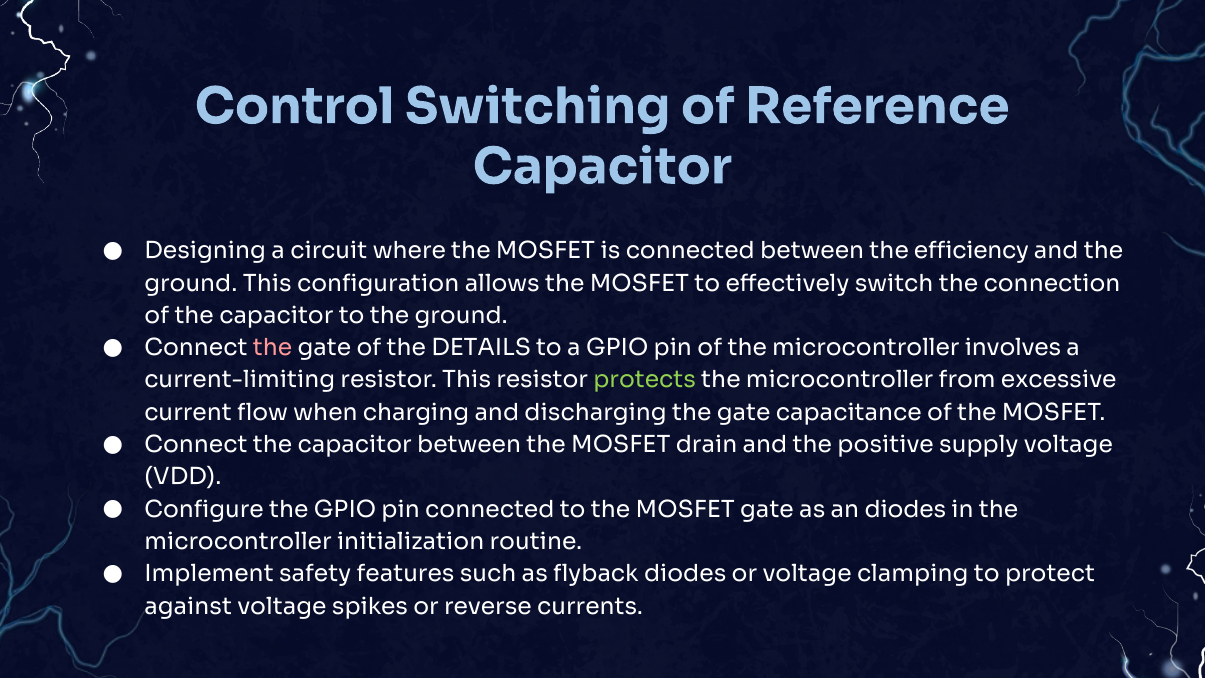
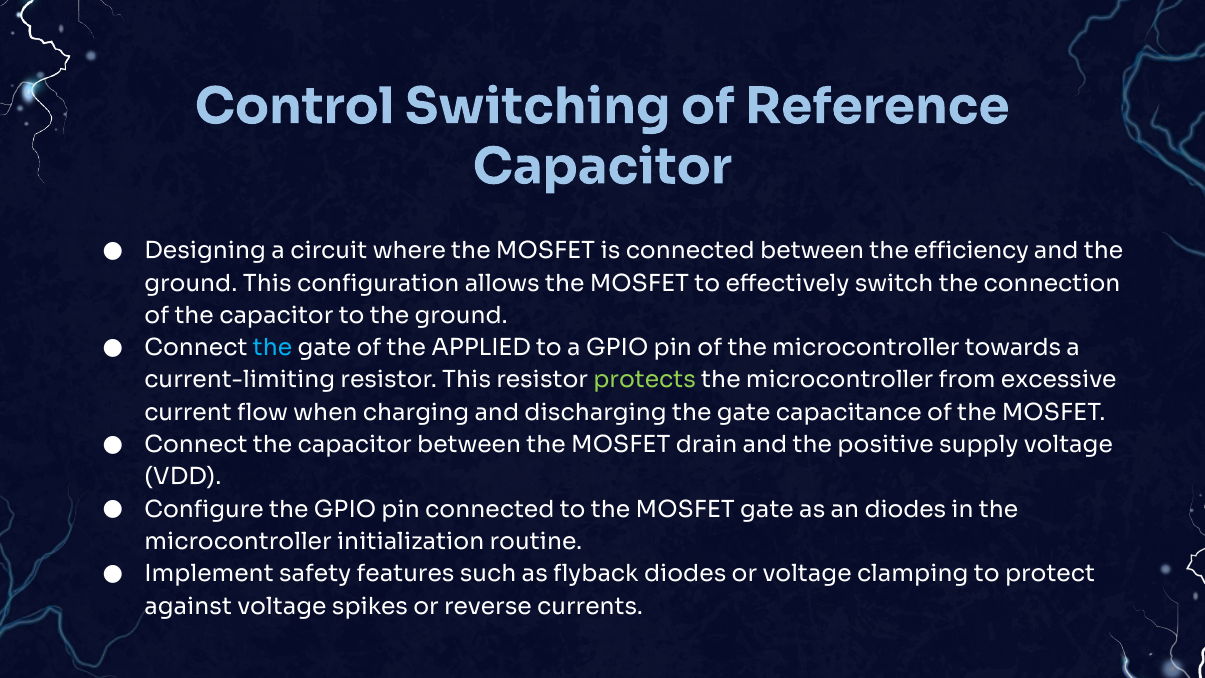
the at (272, 348) colour: pink -> light blue
DETAILS: DETAILS -> APPLIED
involves: involves -> towards
